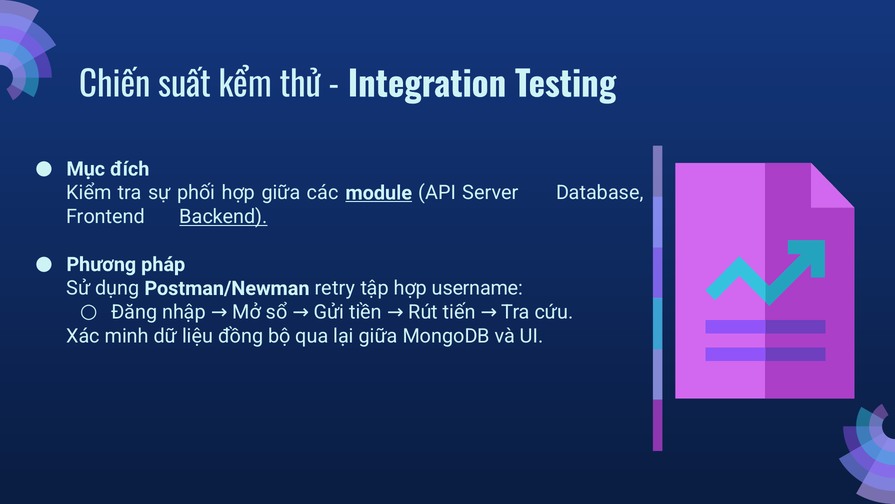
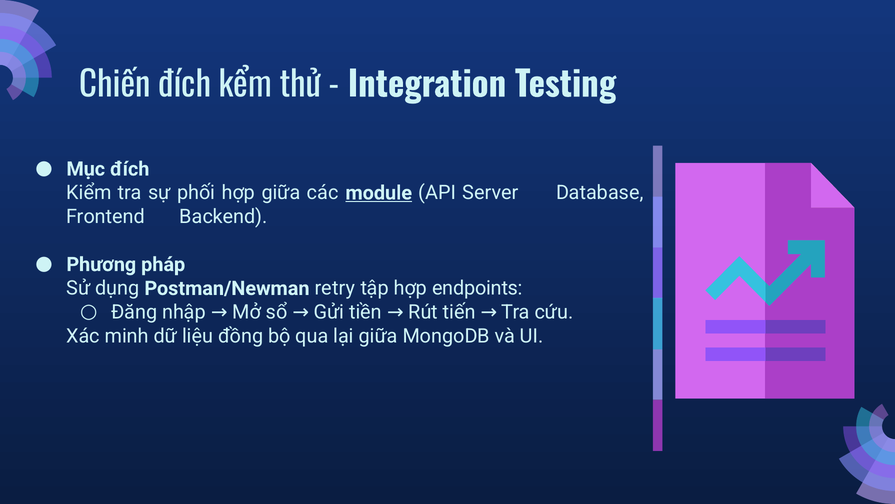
Chiến suất: suất -> đích
Backend underline: present -> none
username: username -> endpoints
